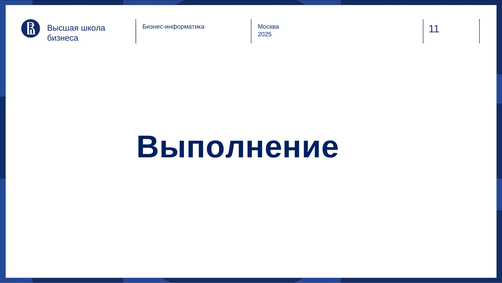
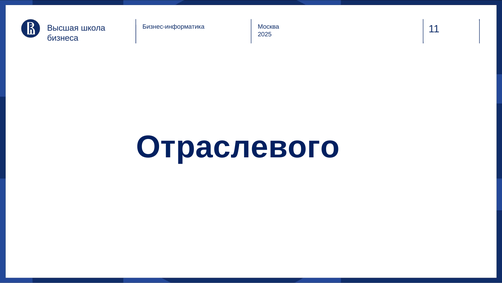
Выполнение: Выполнение -> Отраслевого
